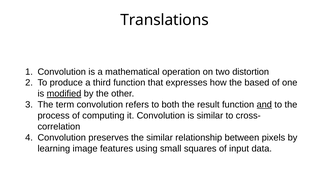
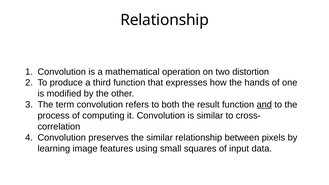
Translations at (165, 20): Translations -> Relationship
based: based -> hands
modified underline: present -> none
